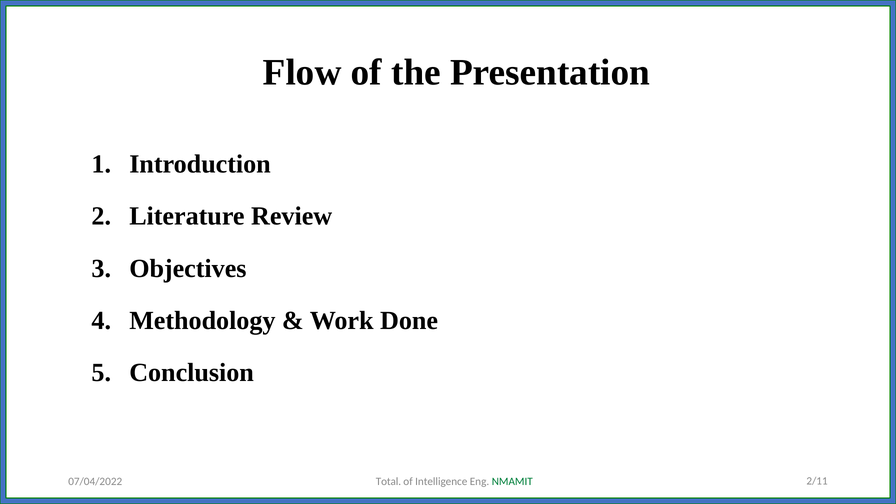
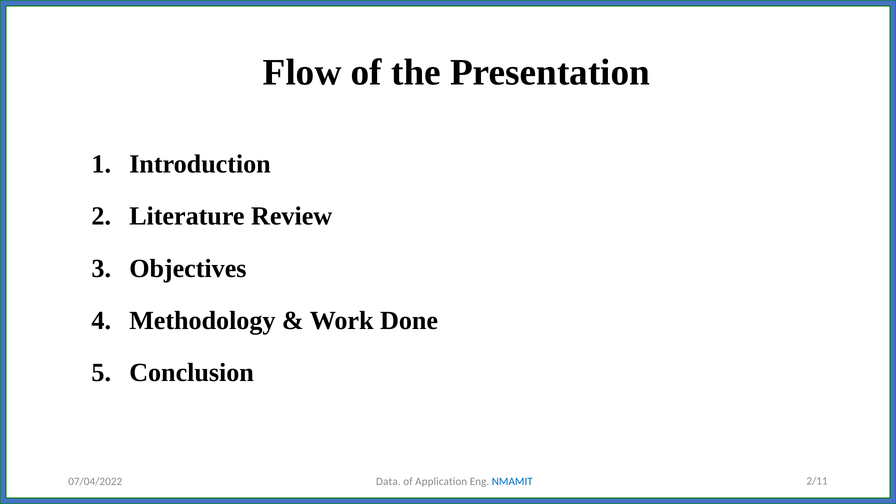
Total: Total -> Data
Intelligence: Intelligence -> Application
NMAMIT colour: green -> blue
